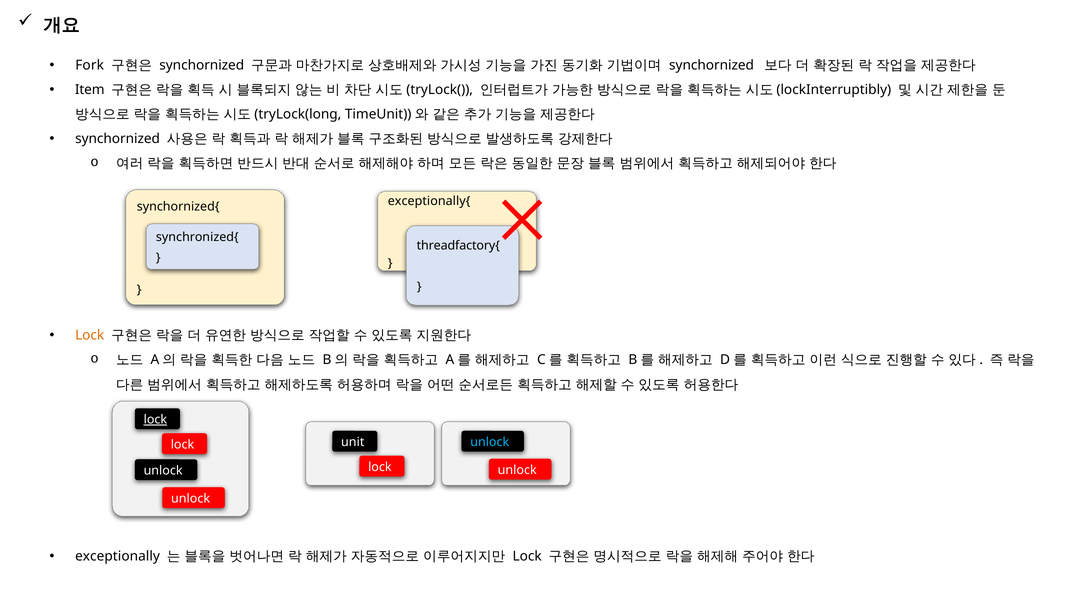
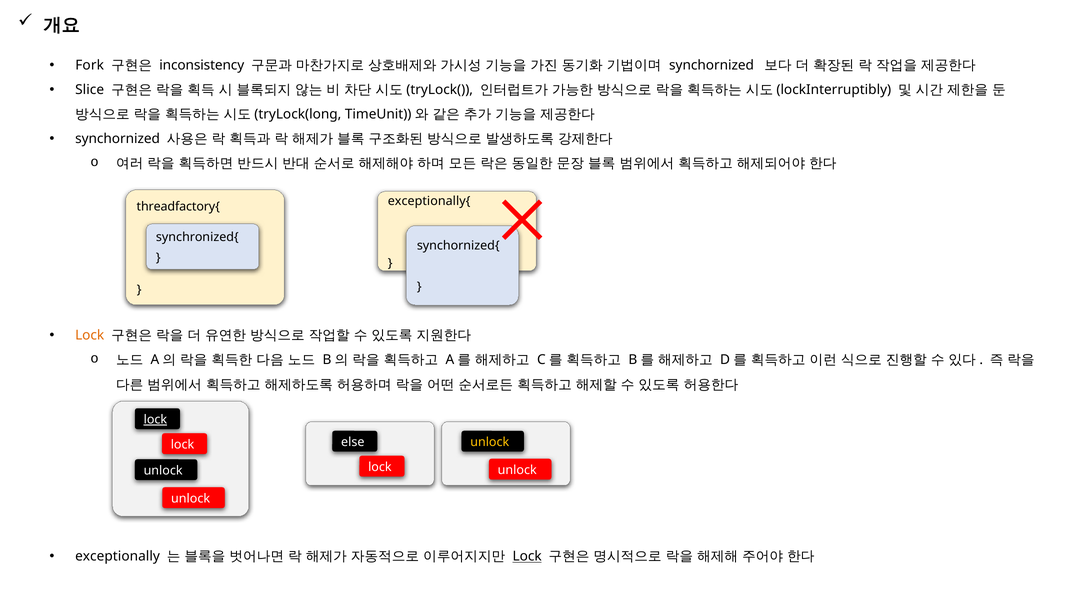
synchornized at (202, 65): synchornized -> inconsistency
Item: Item -> Slice
synchornized{: synchornized{ -> threadfactory{
threadfactory{: threadfactory{ -> synchornized{
unit: unit -> else
unlock at (490, 442) colour: light blue -> yellow
Lock at (527, 557) underline: none -> present
